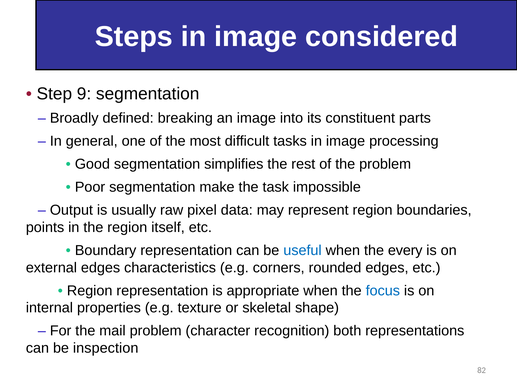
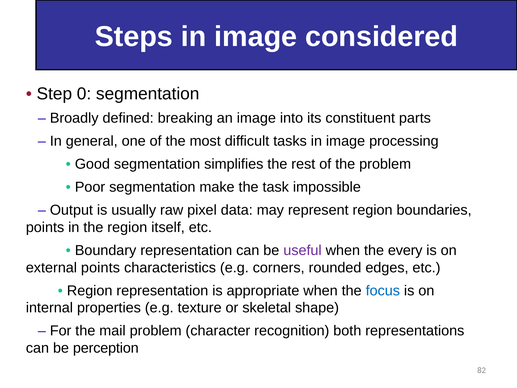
9: 9 -> 0
useful colour: blue -> purple
external edges: edges -> points
inspection: inspection -> perception
